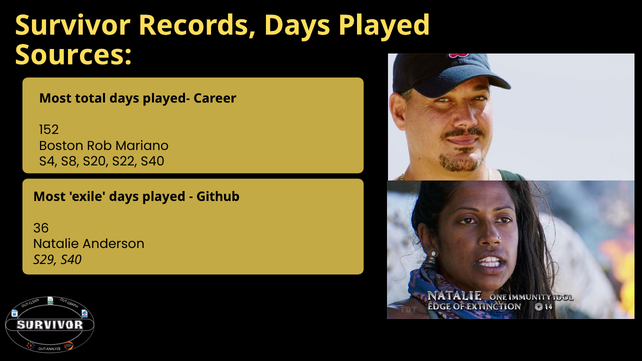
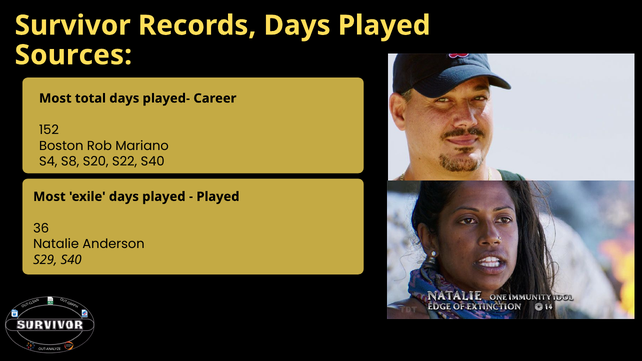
Github at (218, 197): Github -> Played
